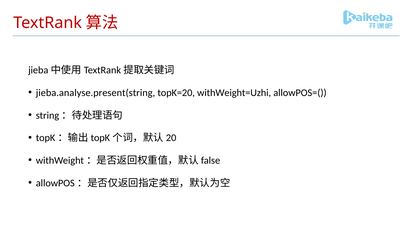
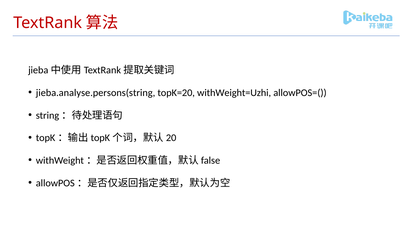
jieba.analyse.present(string: jieba.analyse.present(string -> jieba.analyse.persons(string
